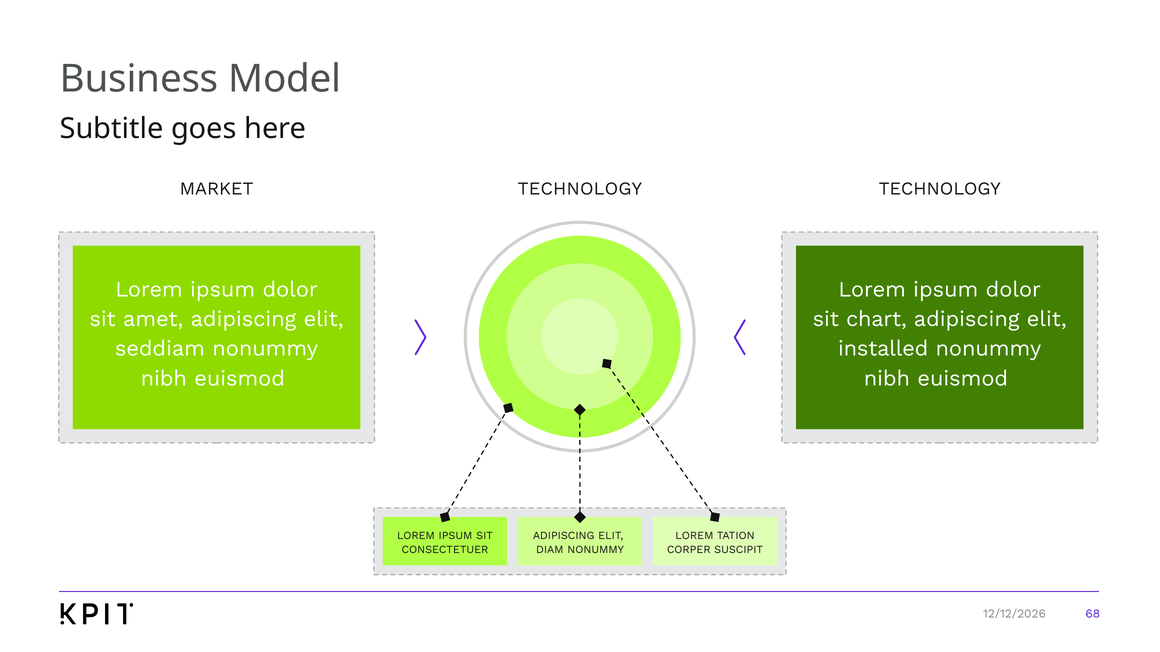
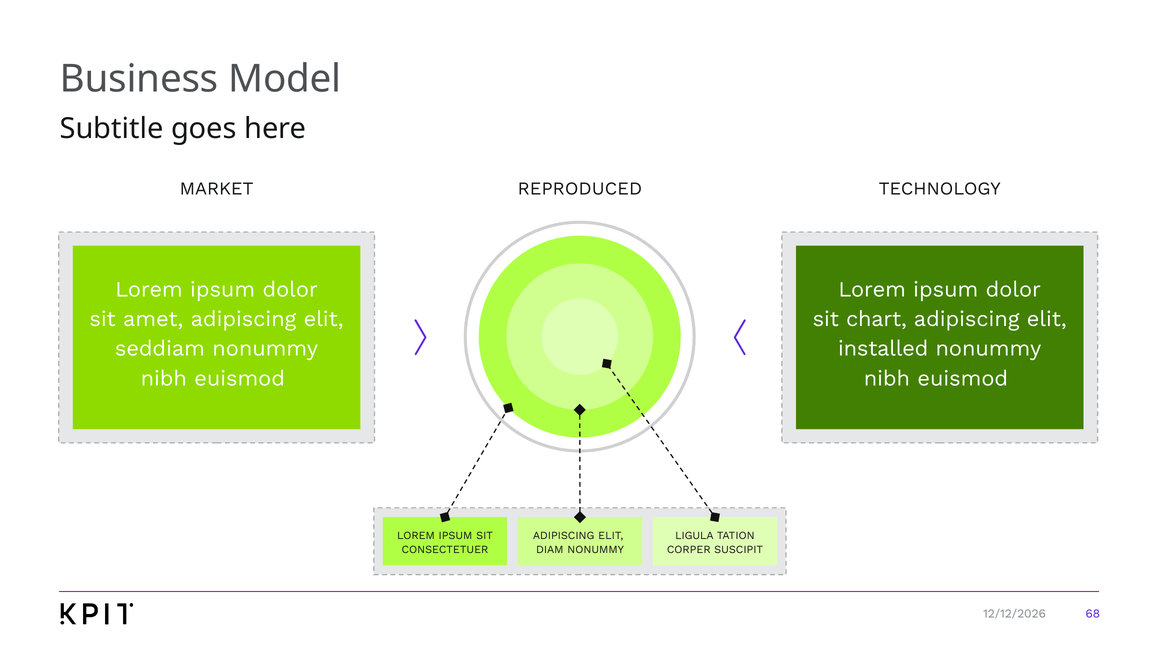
MARKET TECHNOLOGY: TECHNOLOGY -> REPRODUCED
LOREM at (694, 536): LOREM -> LIGULA
